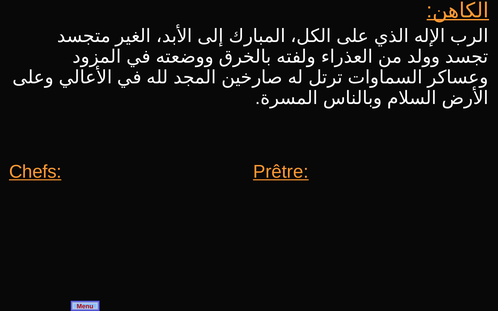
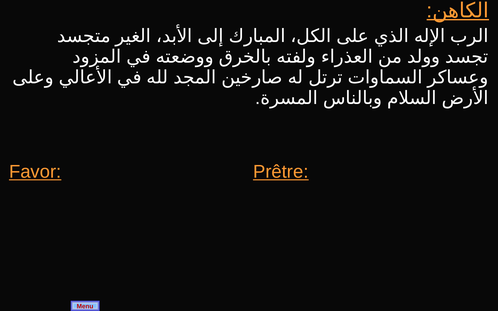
Chefs: Chefs -> Favor
